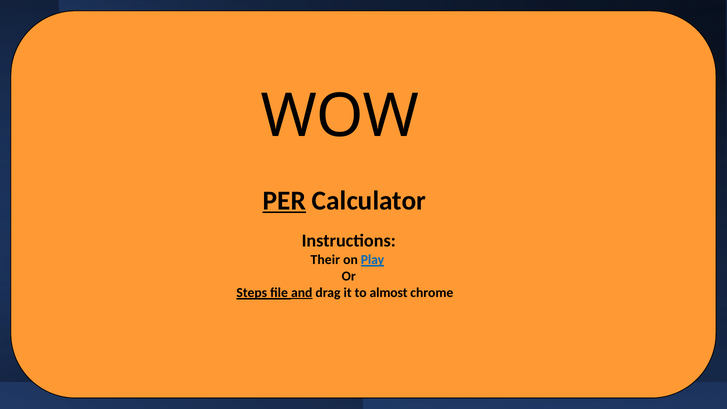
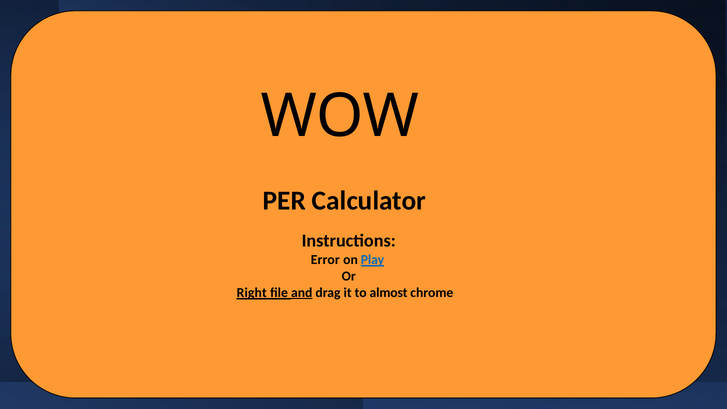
PER underline: present -> none
Their: Their -> Error
Steps: Steps -> Right
